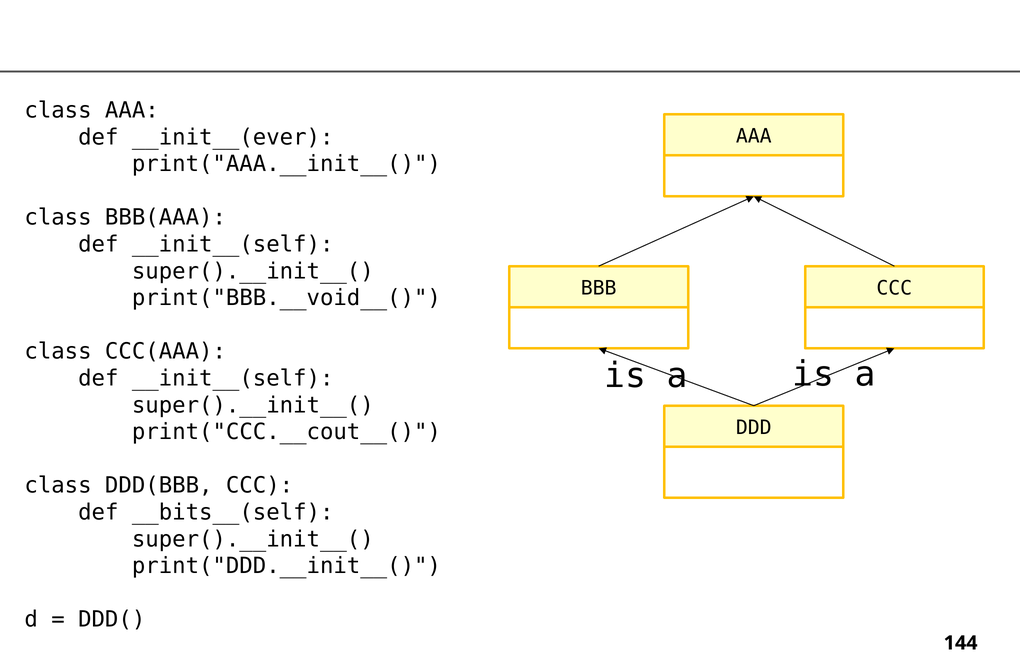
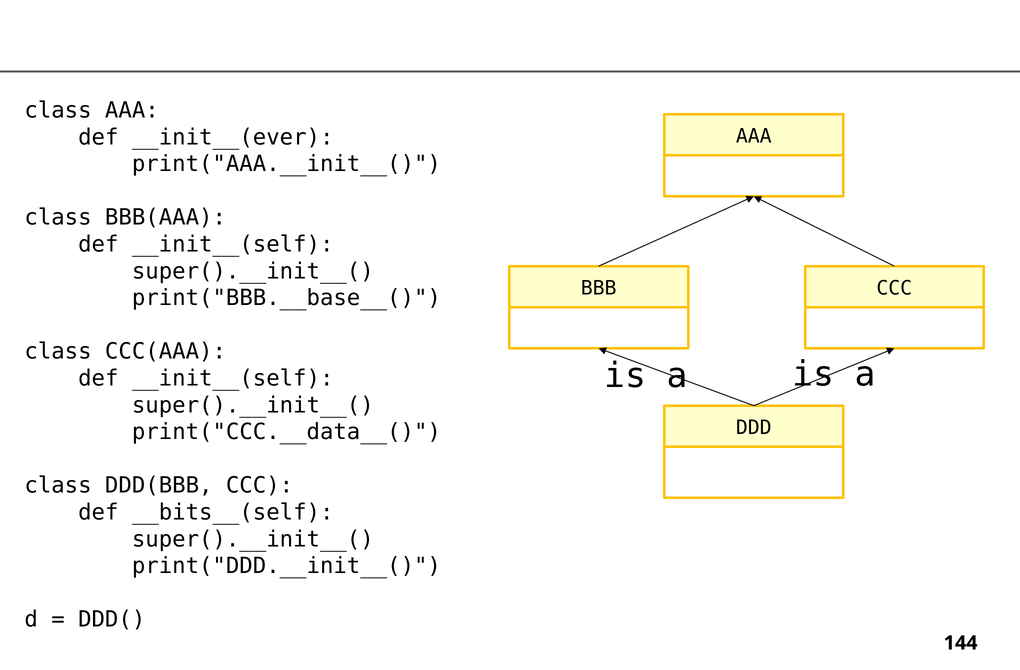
print("BBB.__void__(: print("BBB.__void__( -> print("BBB.__base__(
print("CCC.__cout__(: print("CCC.__cout__( -> print("CCC.__data__(
